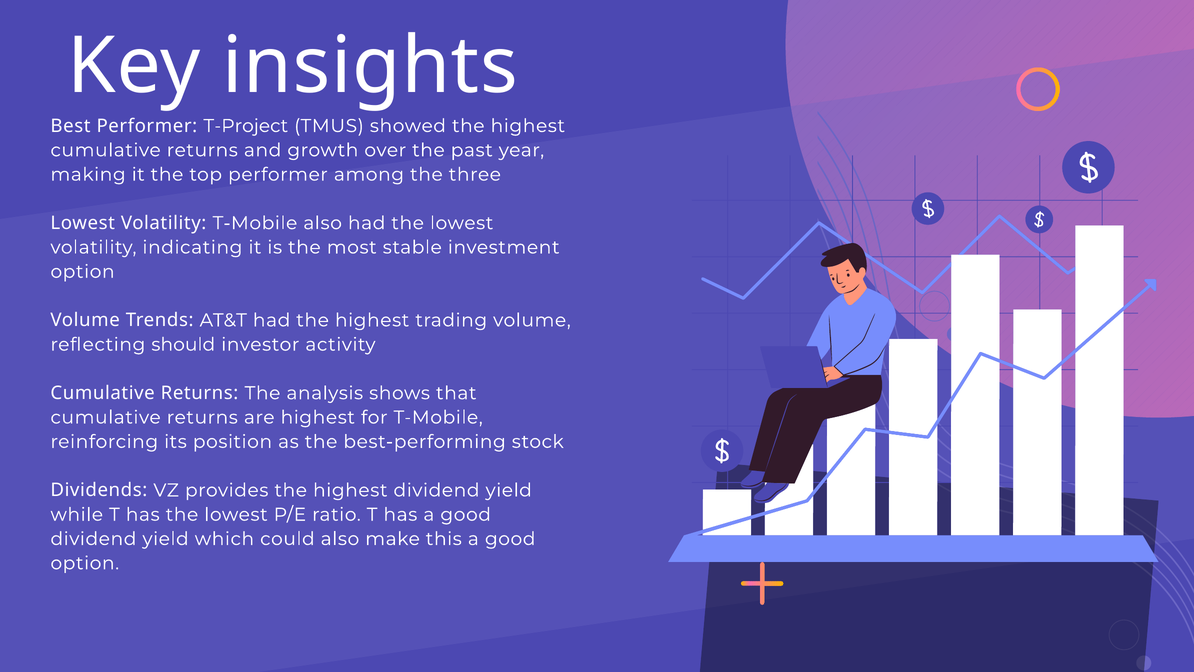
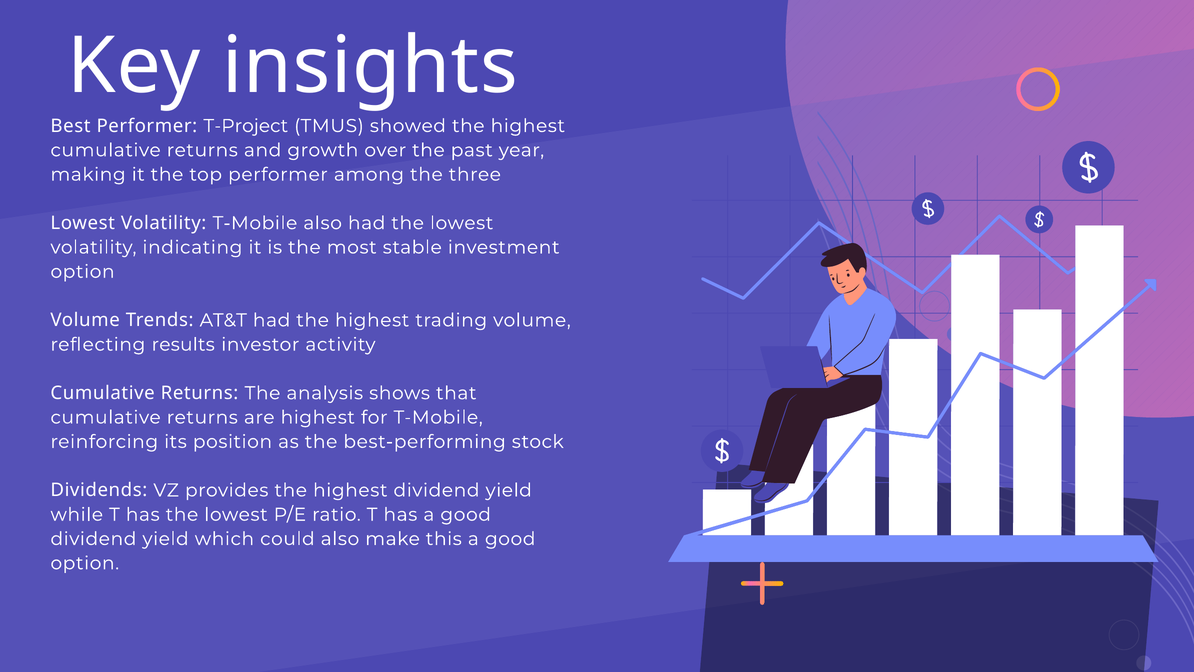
should: should -> results
